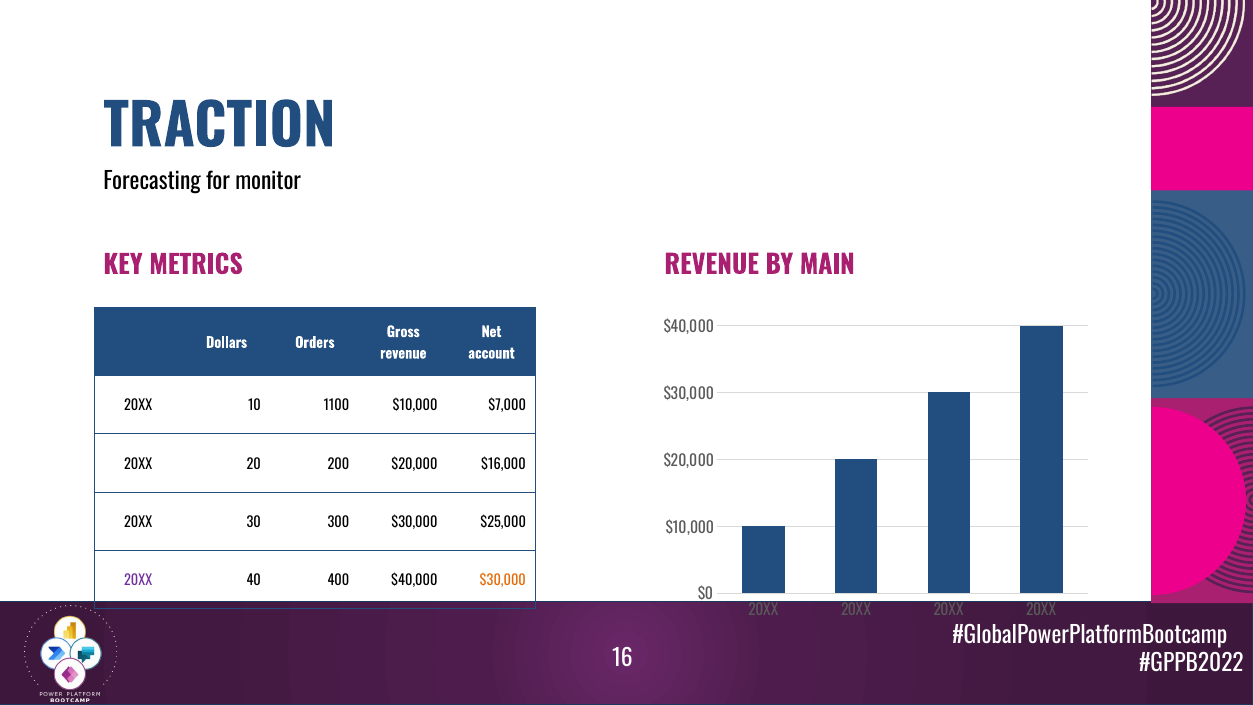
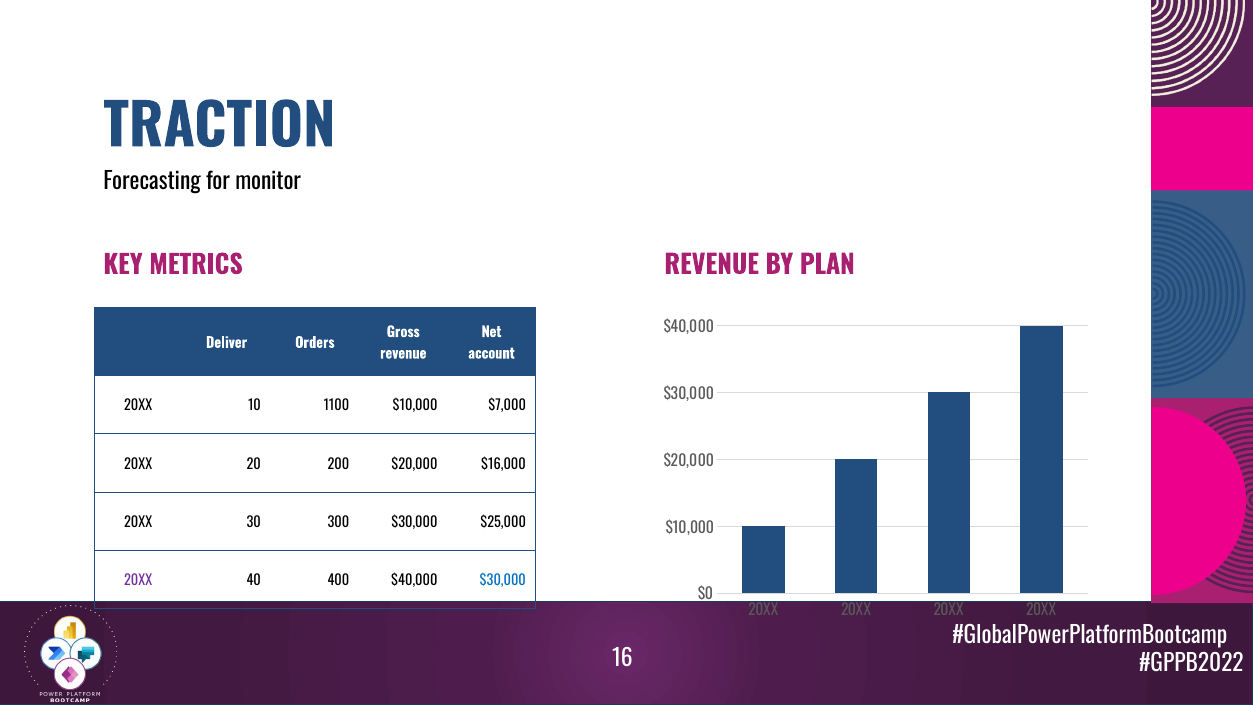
MAIN: MAIN -> PLAN
Dollars: Dollars -> Deliver
$30,000 at (503, 581) colour: orange -> blue
